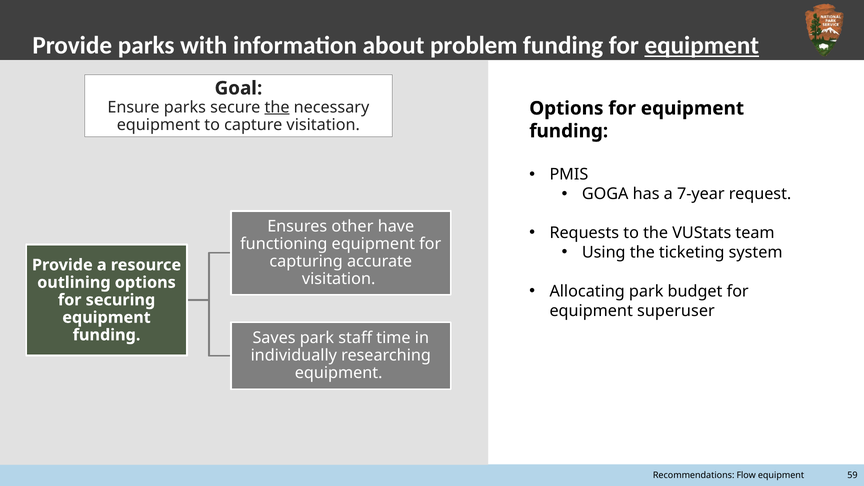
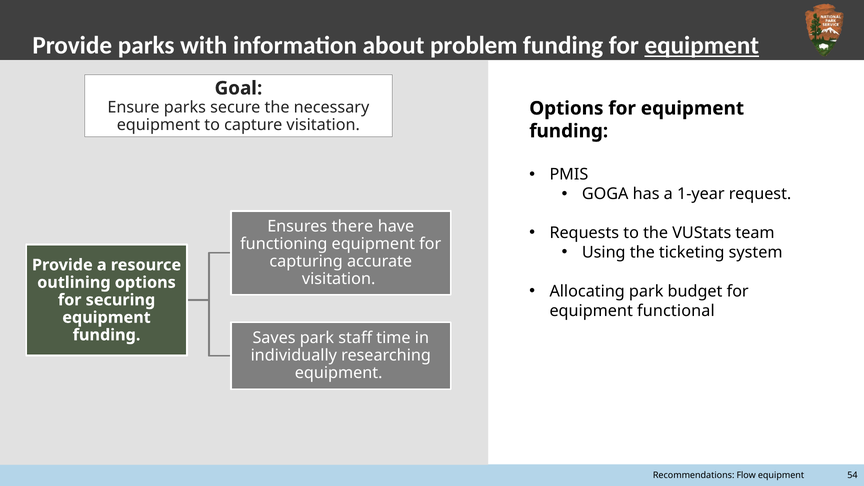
the at (277, 107) underline: present -> none
7-year: 7-year -> 1-year
other: other -> there
superuser: superuser -> functional
59: 59 -> 54
